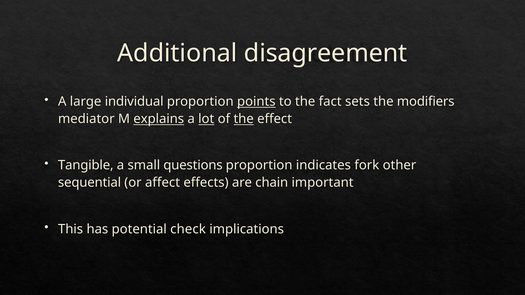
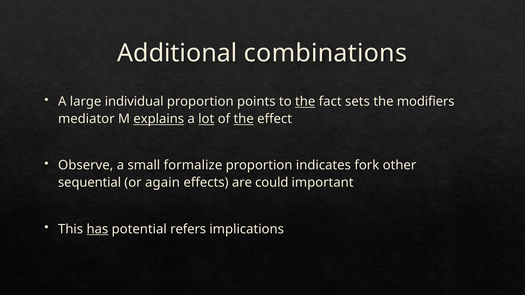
disagreement: disagreement -> combinations
points underline: present -> none
the at (305, 102) underline: none -> present
Tangible: Tangible -> Observe
questions: questions -> formalize
affect: affect -> again
chain: chain -> could
has underline: none -> present
check: check -> refers
